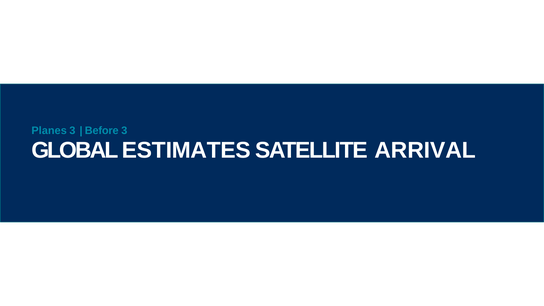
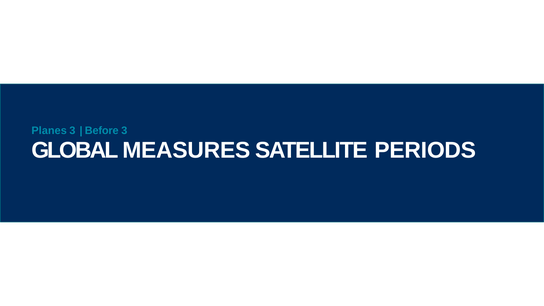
ESTIMATES: ESTIMATES -> MEASURES
ARRIVAL: ARRIVAL -> PERIODS
